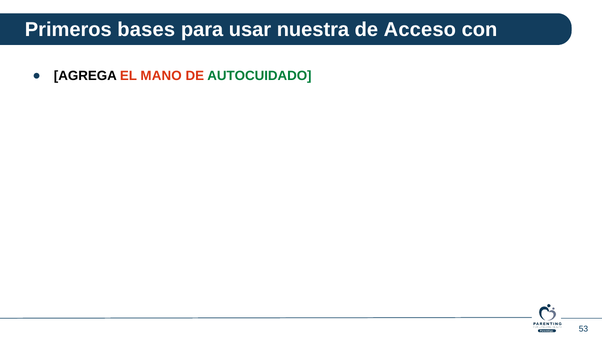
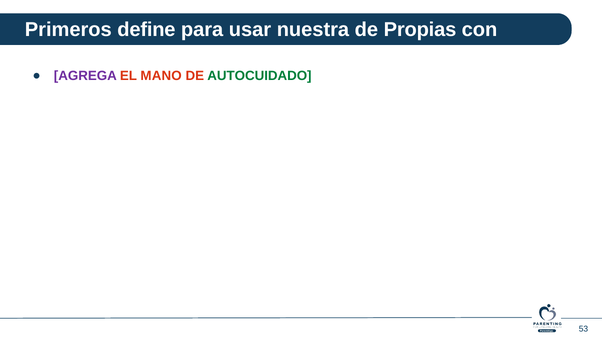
bases: bases -> define
Acceso: Acceso -> Propias
AGREGA colour: black -> purple
